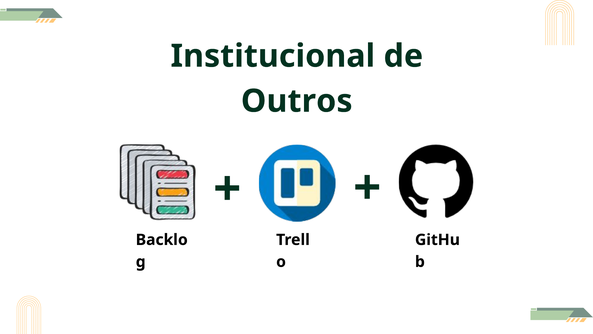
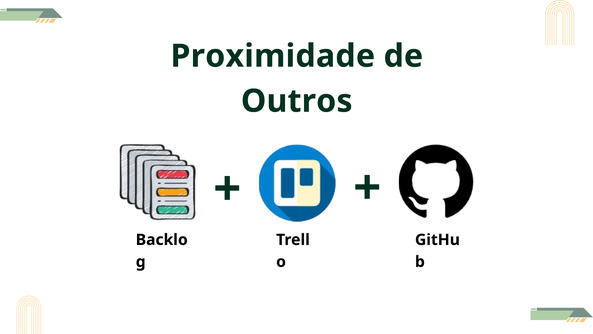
Institucional: Institucional -> Proximidade
